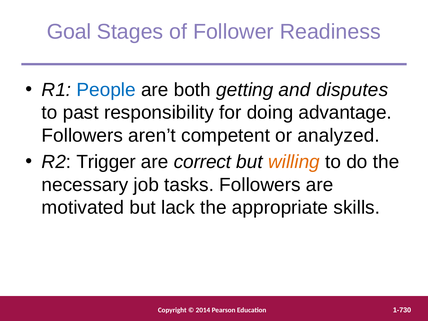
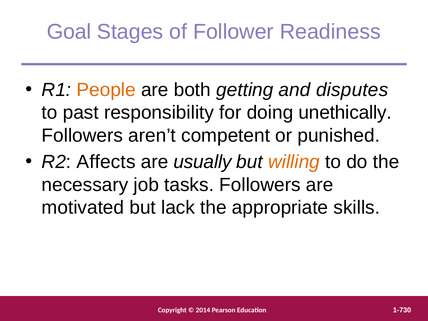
People colour: blue -> orange
advantage: advantage -> unethically
analyzed: analyzed -> punished
Trigger: Trigger -> Affects
correct: correct -> usually
